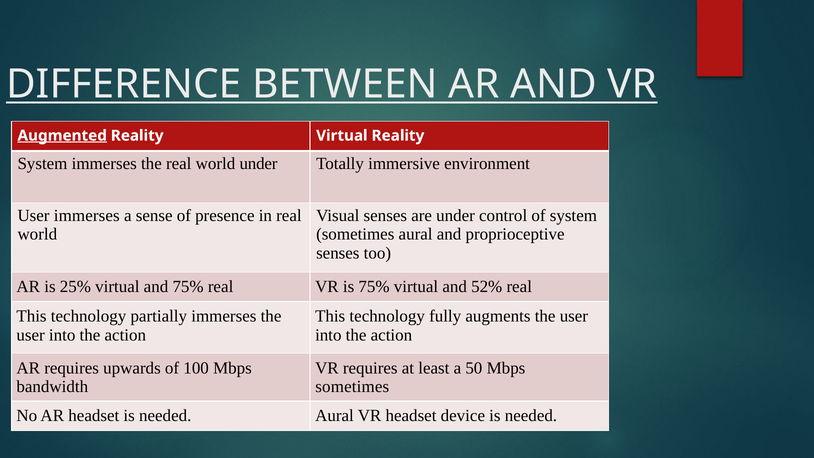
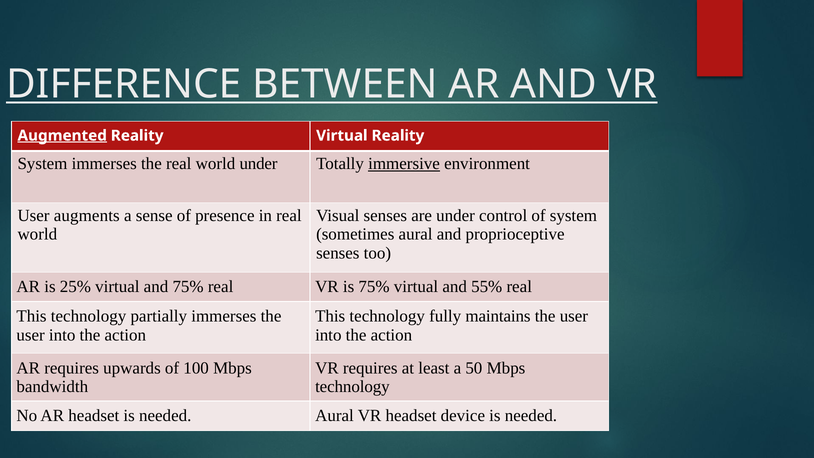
immersive underline: none -> present
User immerses: immerses -> augments
52%: 52% -> 55%
augments: augments -> maintains
sometimes at (352, 387): sometimes -> technology
